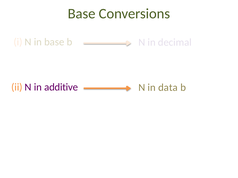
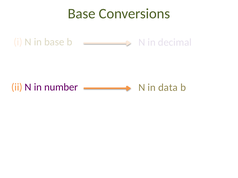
additive: additive -> number
